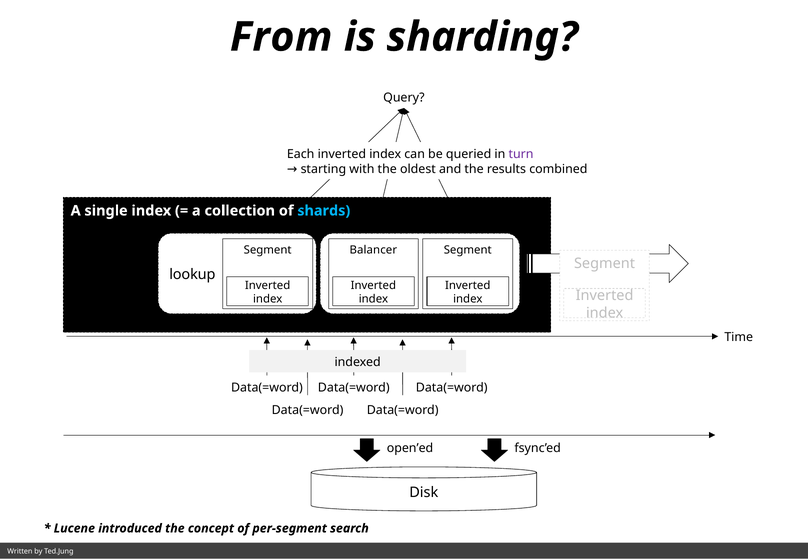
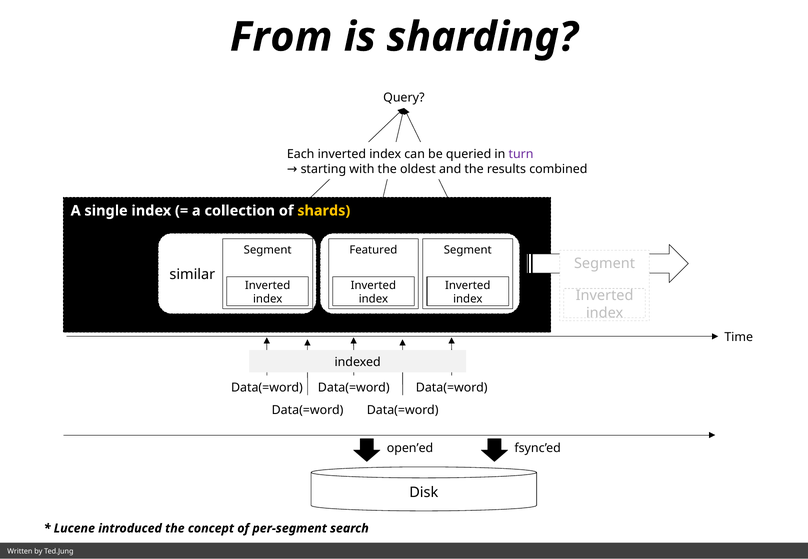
shards at (324, 211) colour: light blue -> yellow
Balancer: Balancer -> Featured
lookup: lookup -> similar
